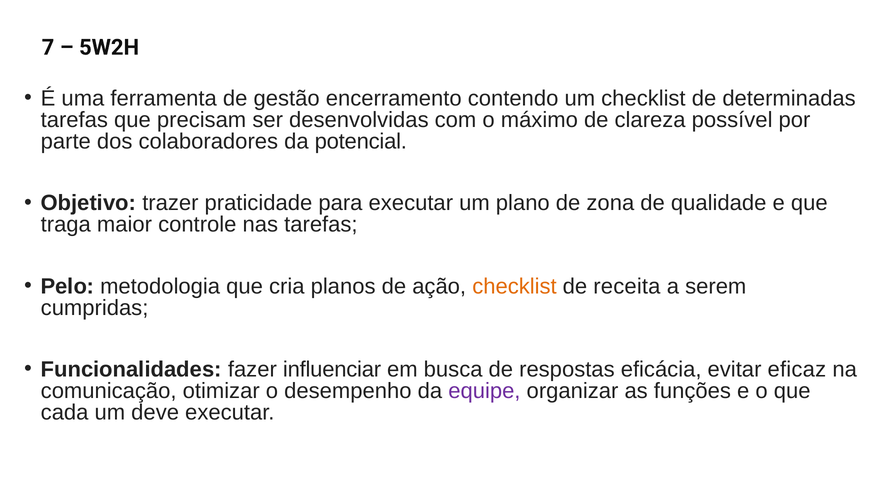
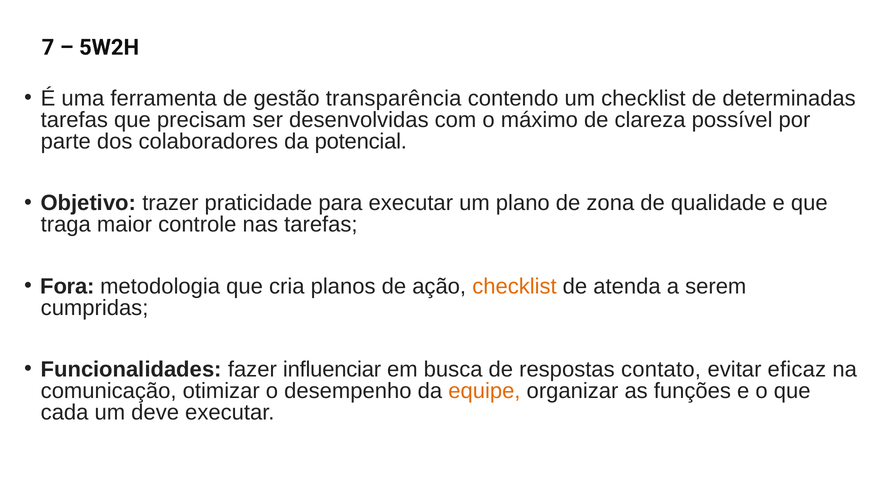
encerramento: encerramento -> transparência
Pelo: Pelo -> Fora
receita: receita -> atenda
eficácia: eficácia -> contato
equipe colour: purple -> orange
